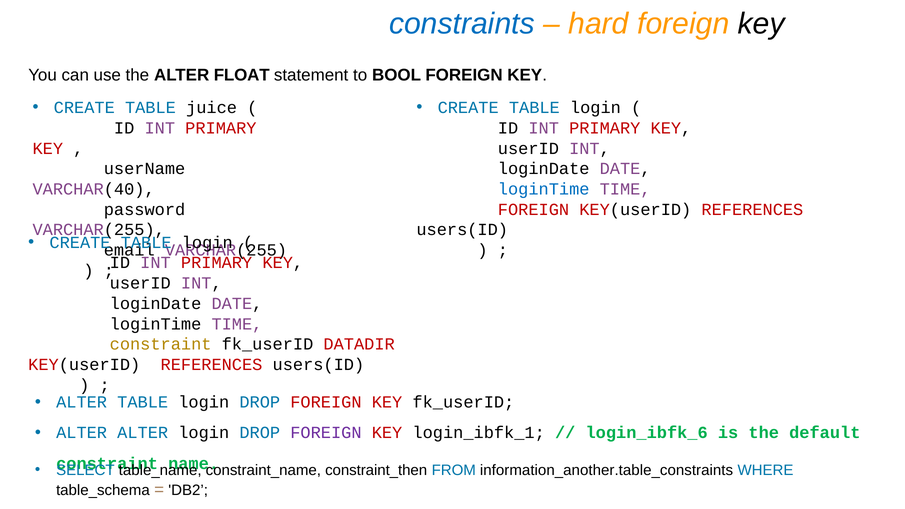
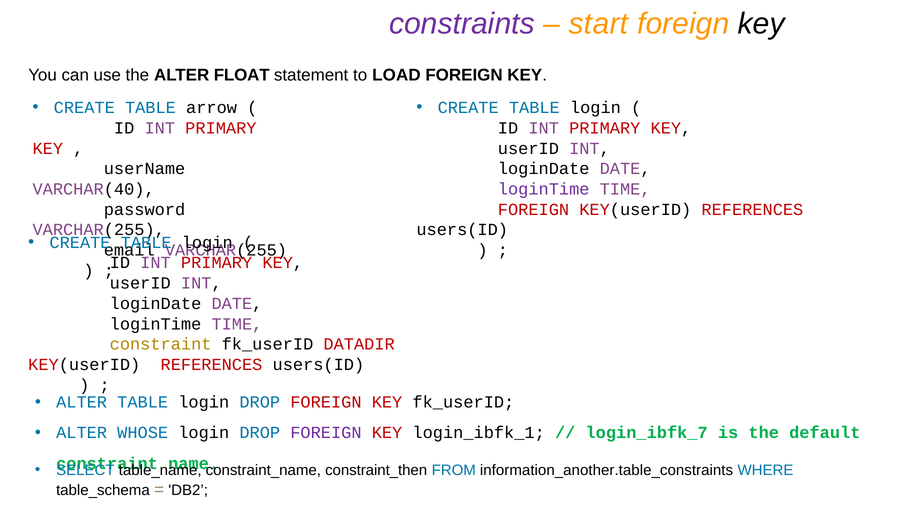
constraints colour: blue -> purple
hard: hard -> start
BOOL: BOOL -> LOAD
juice: juice -> arrow
loginTime at (544, 189) colour: blue -> purple
ALTER ALTER: ALTER -> WHOSE
login_ibfk_6: login_ibfk_6 -> login_ibfk_7
